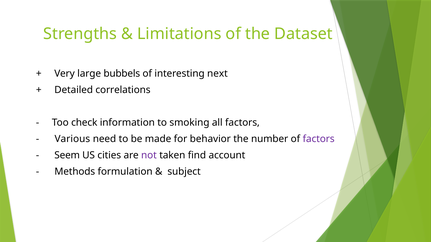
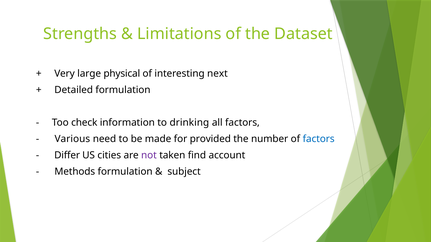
bubbels: bubbels -> physical
Detailed correlations: correlations -> formulation
smoking: smoking -> drinking
behavior: behavior -> provided
factors at (319, 139) colour: purple -> blue
Seem: Seem -> Differ
